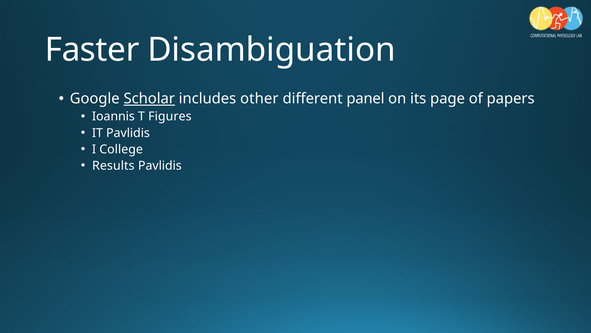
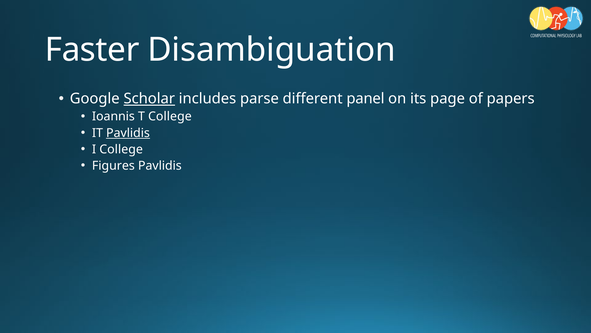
other: other -> parse
T Figures: Figures -> College
Pavlidis at (128, 133) underline: none -> present
Results: Results -> Figures
